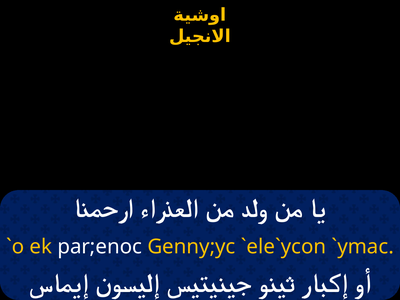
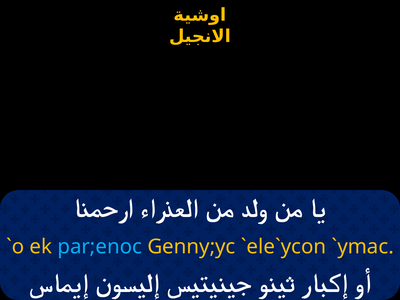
par;enoc colour: white -> light blue
